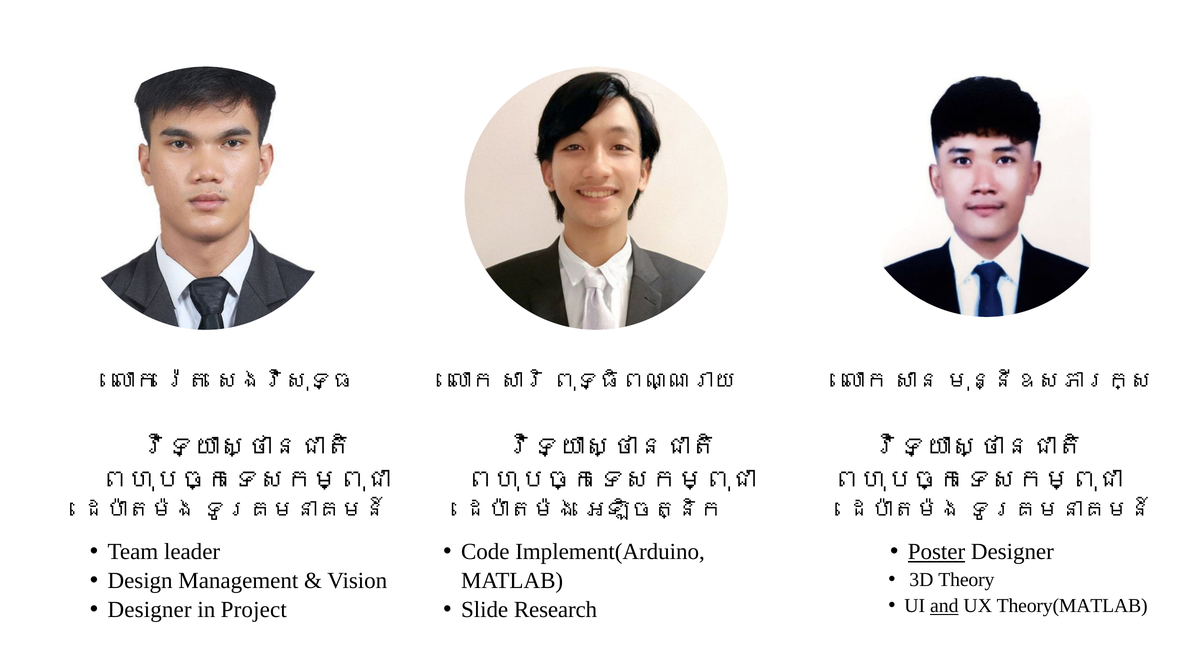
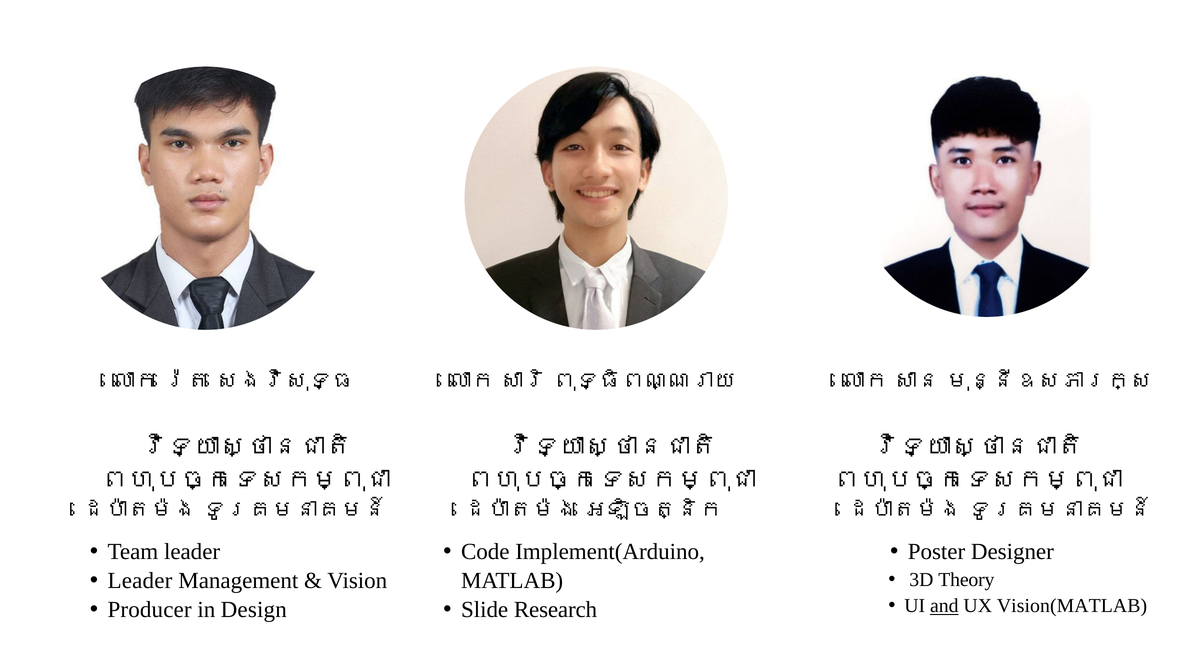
Poster underline: present -> none
Design at (140, 581): Design -> Leader
Theory(MATLAB: Theory(MATLAB -> Vision(MATLAB
Designer at (150, 610): Designer -> Producer
Project: Project -> Design
